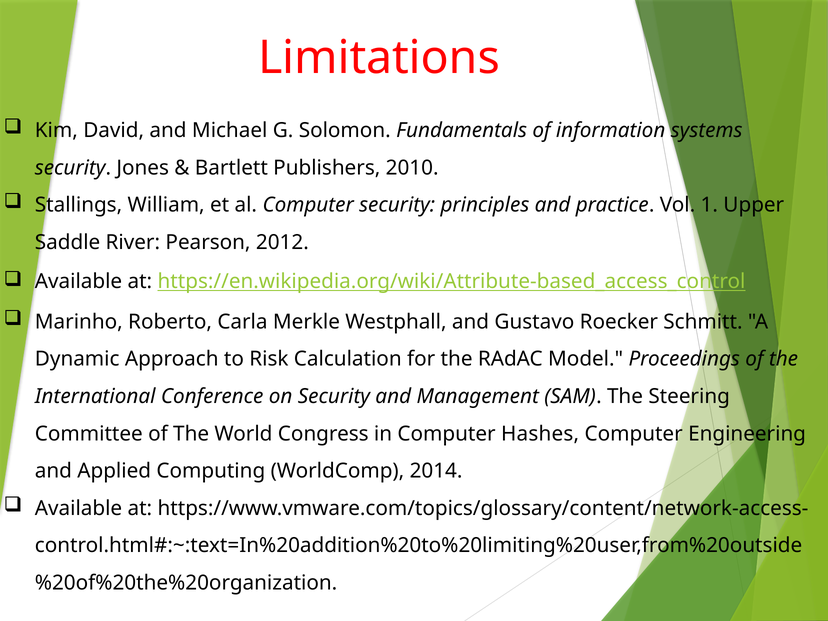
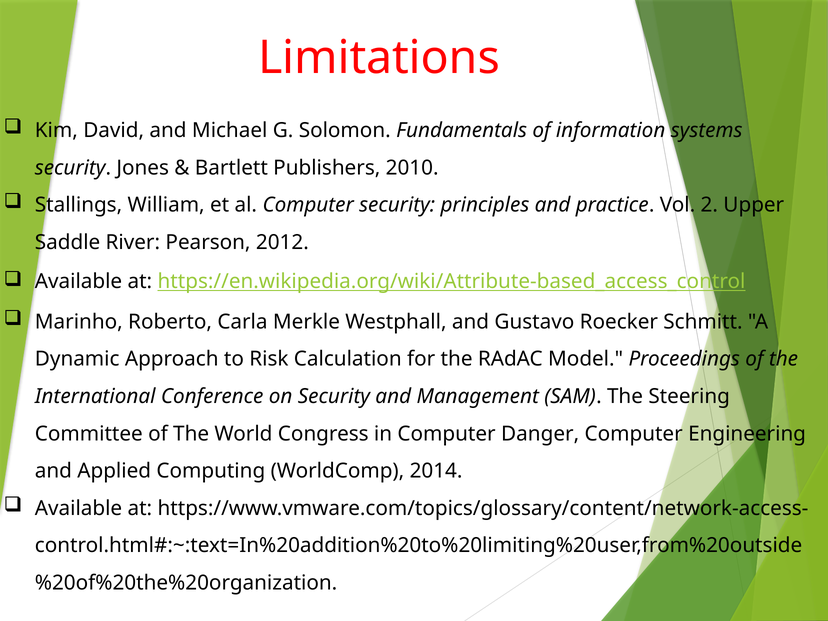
1: 1 -> 2
Hashes: Hashes -> Danger
